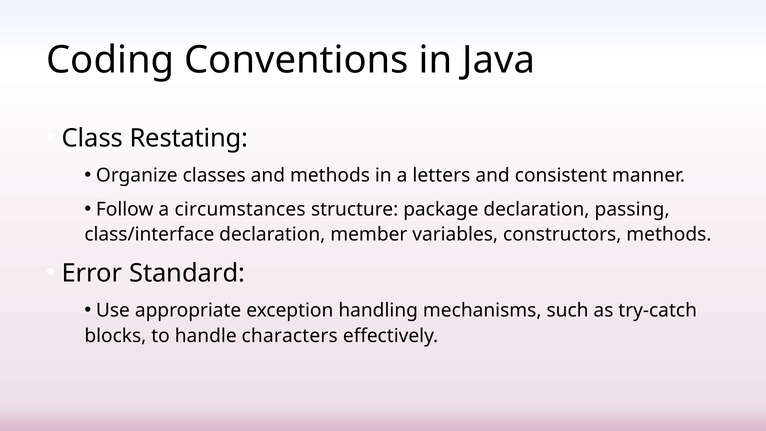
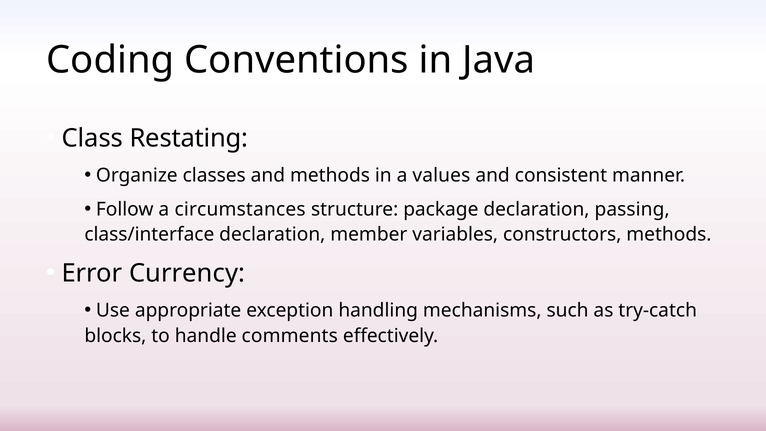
letters: letters -> values
Standard: Standard -> Currency
characters: characters -> comments
